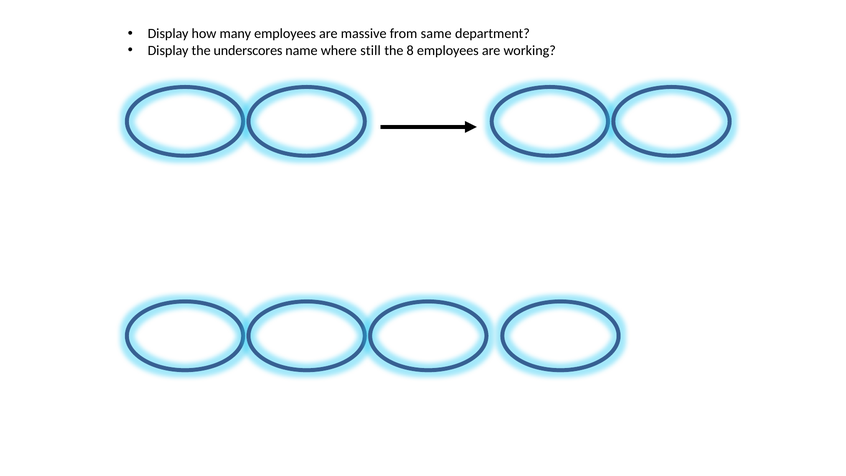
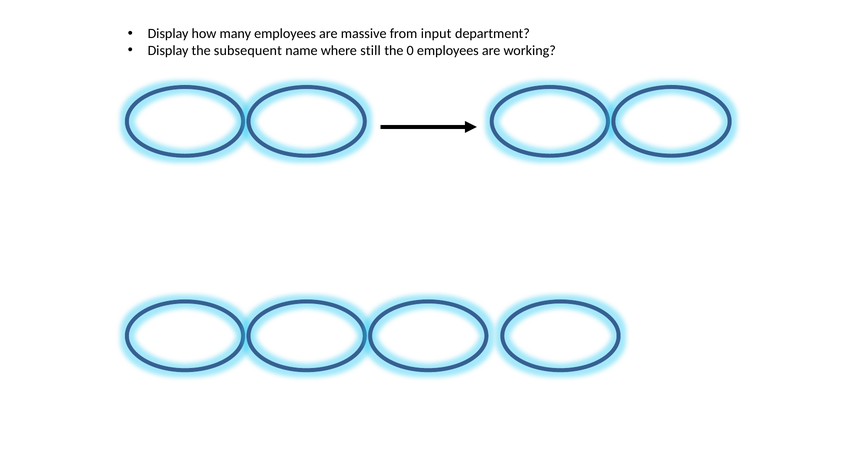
same: same -> input
underscores: underscores -> subsequent
8: 8 -> 0
